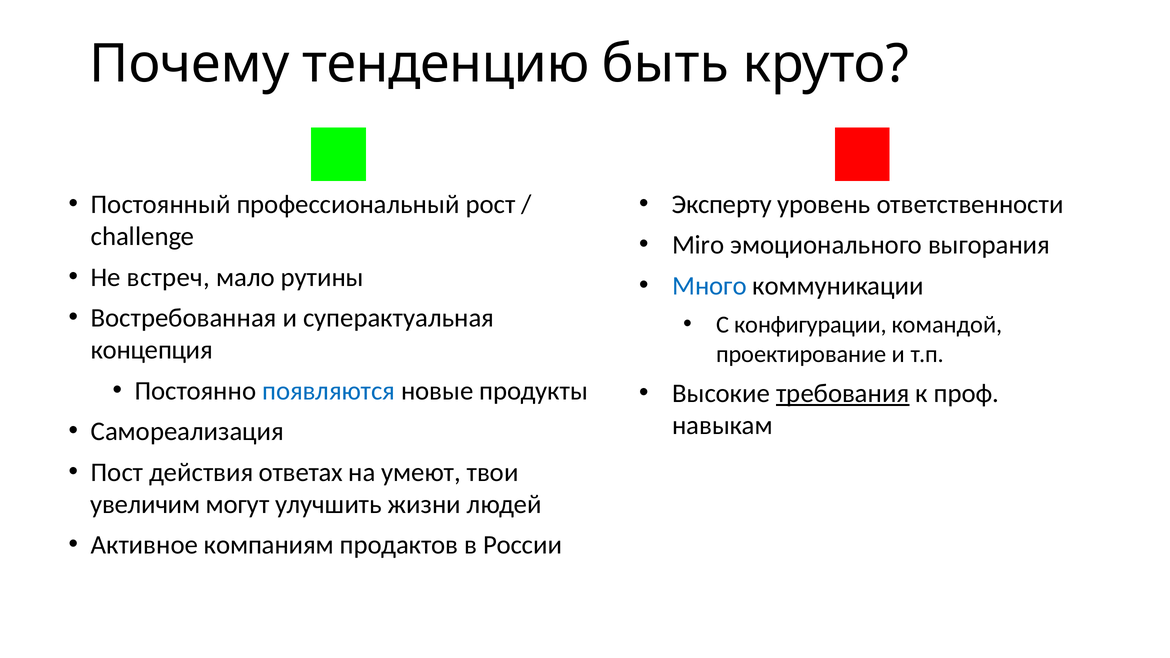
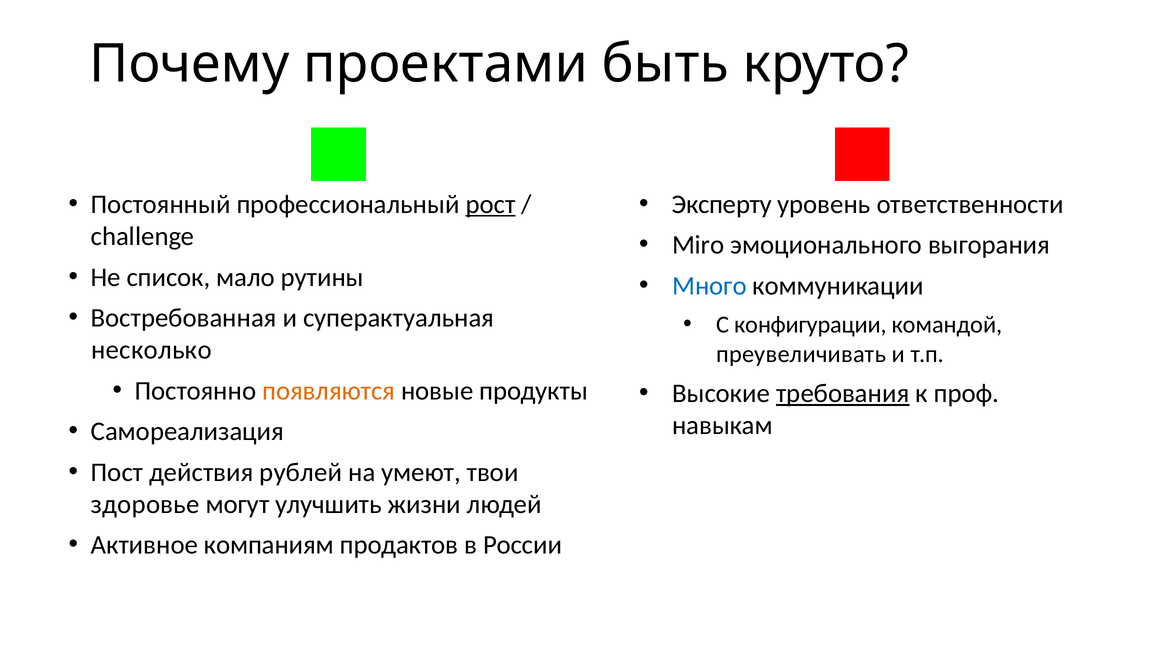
тенденцию: тенденцию -> проектами
рост underline: none -> present
встреч: встреч -> список
концепция: концепция -> несколько
проектирование: проектирование -> преувеличивать
появляются colour: blue -> orange
ответах: ответах -> рублей
увеличим: увеличим -> здоровье
